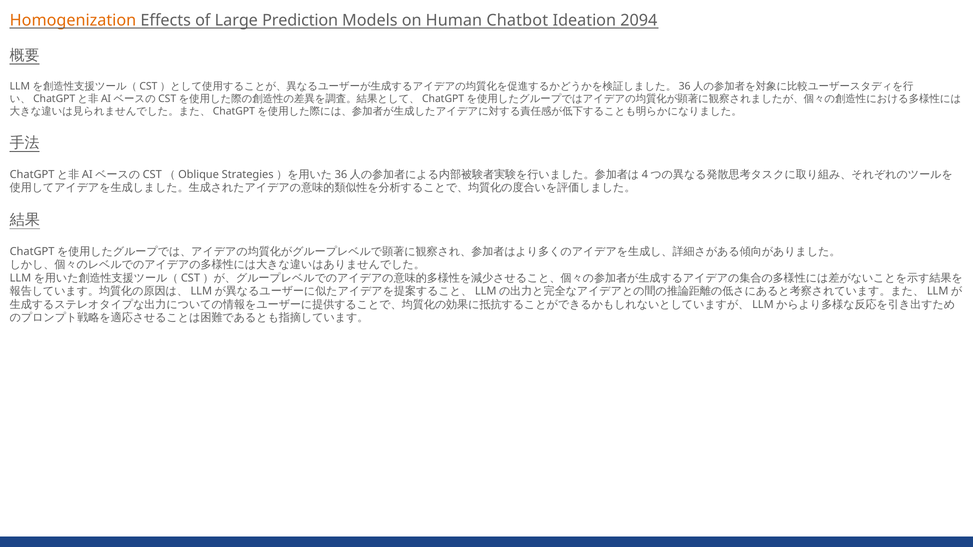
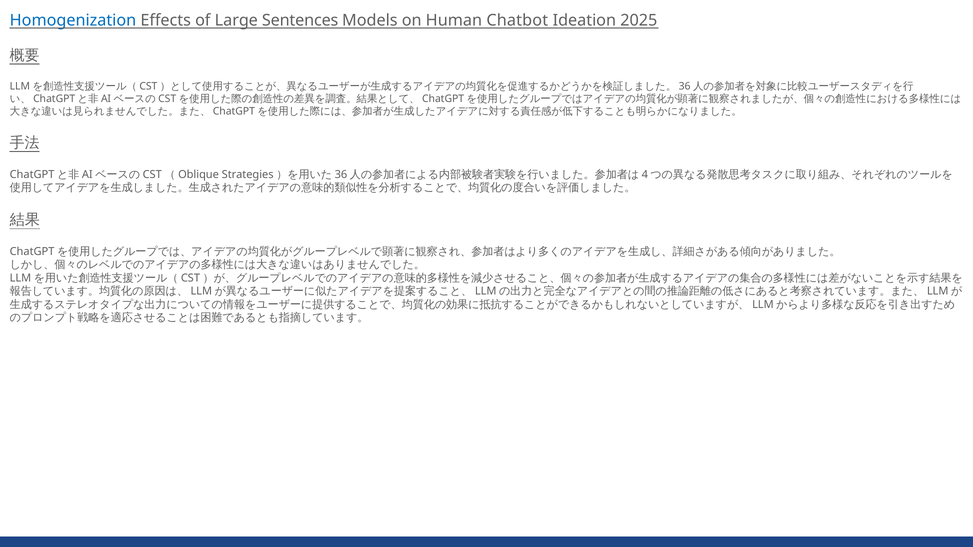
Homogenization colour: orange -> blue
Prediction: Prediction -> Sentences
2094: 2094 -> 2025
